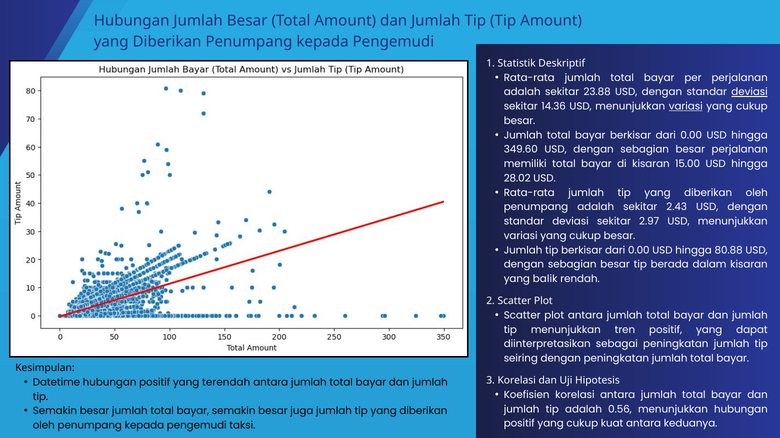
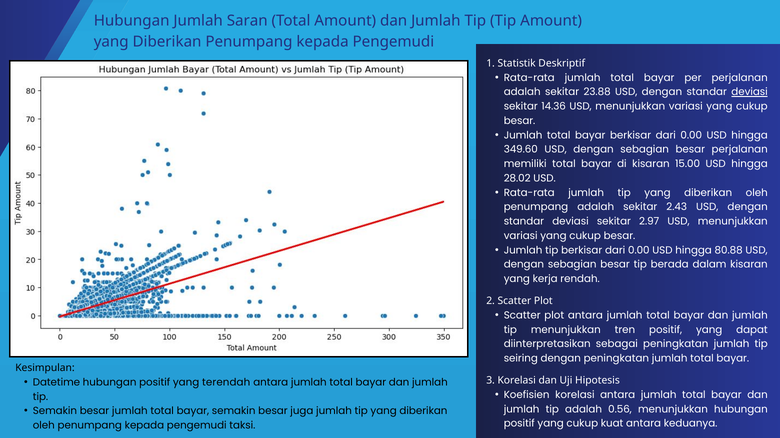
Jumlah Besar: Besar -> Saran
variasi at (686, 107) underline: present -> none
balik: balik -> kerja
